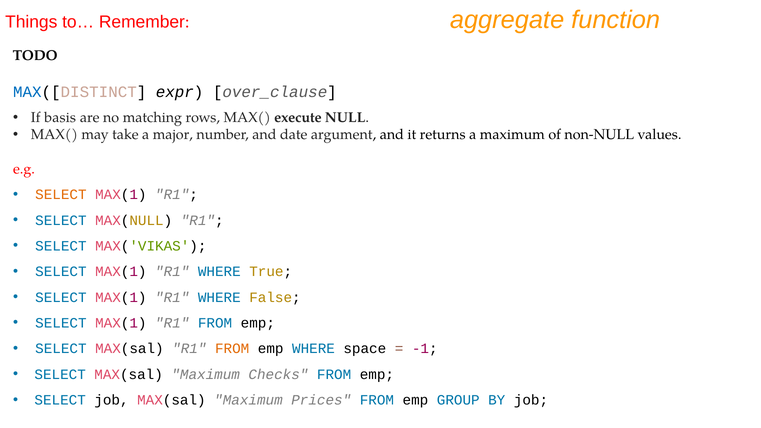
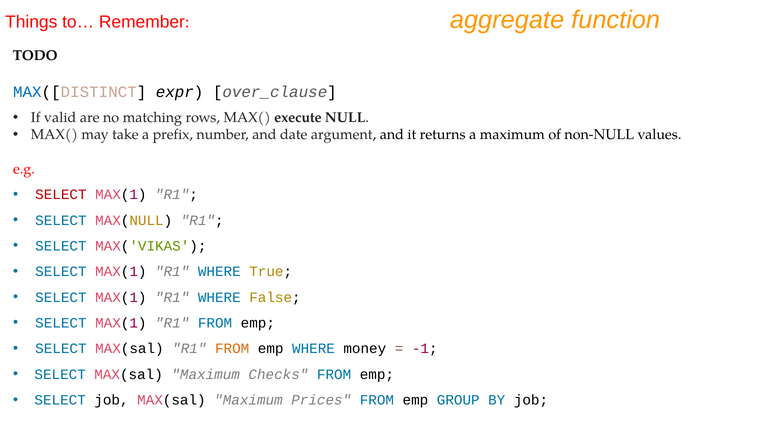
basis: basis -> valid
major: major -> prefix
SELECT at (61, 195) colour: orange -> red
space: space -> money
